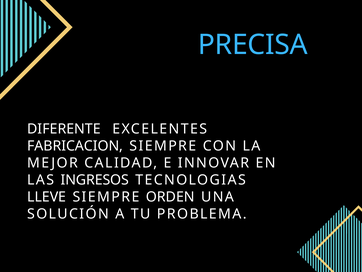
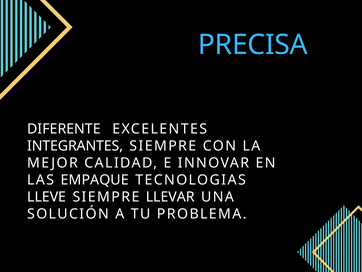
FABRICACION: FABRICACION -> INTEGRANTES
INGRESOS: INGRESOS -> EMPAQUE
ORDEN: ORDEN -> LLEVAR
